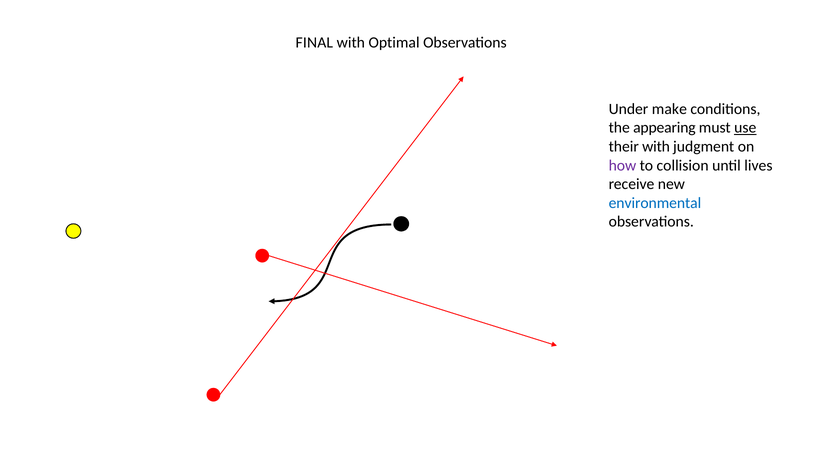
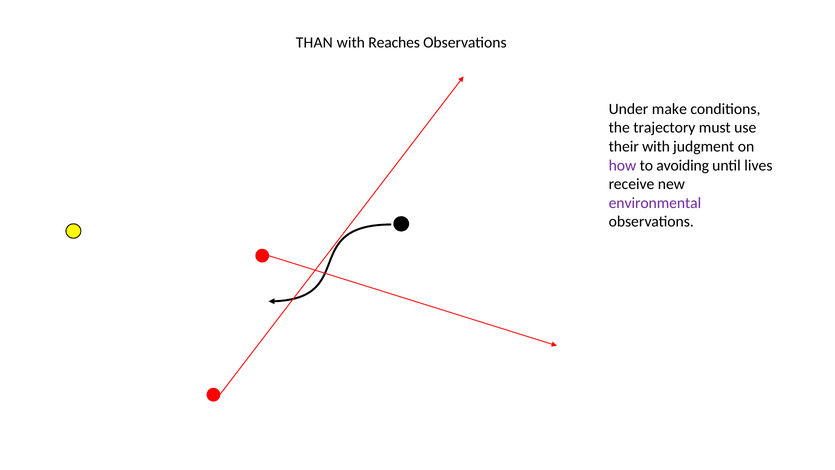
FINAL: FINAL -> THAN
Optimal: Optimal -> Reaches
appearing: appearing -> trajectory
use underline: present -> none
collision: collision -> avoiding
environmental colour: blue -> purple
